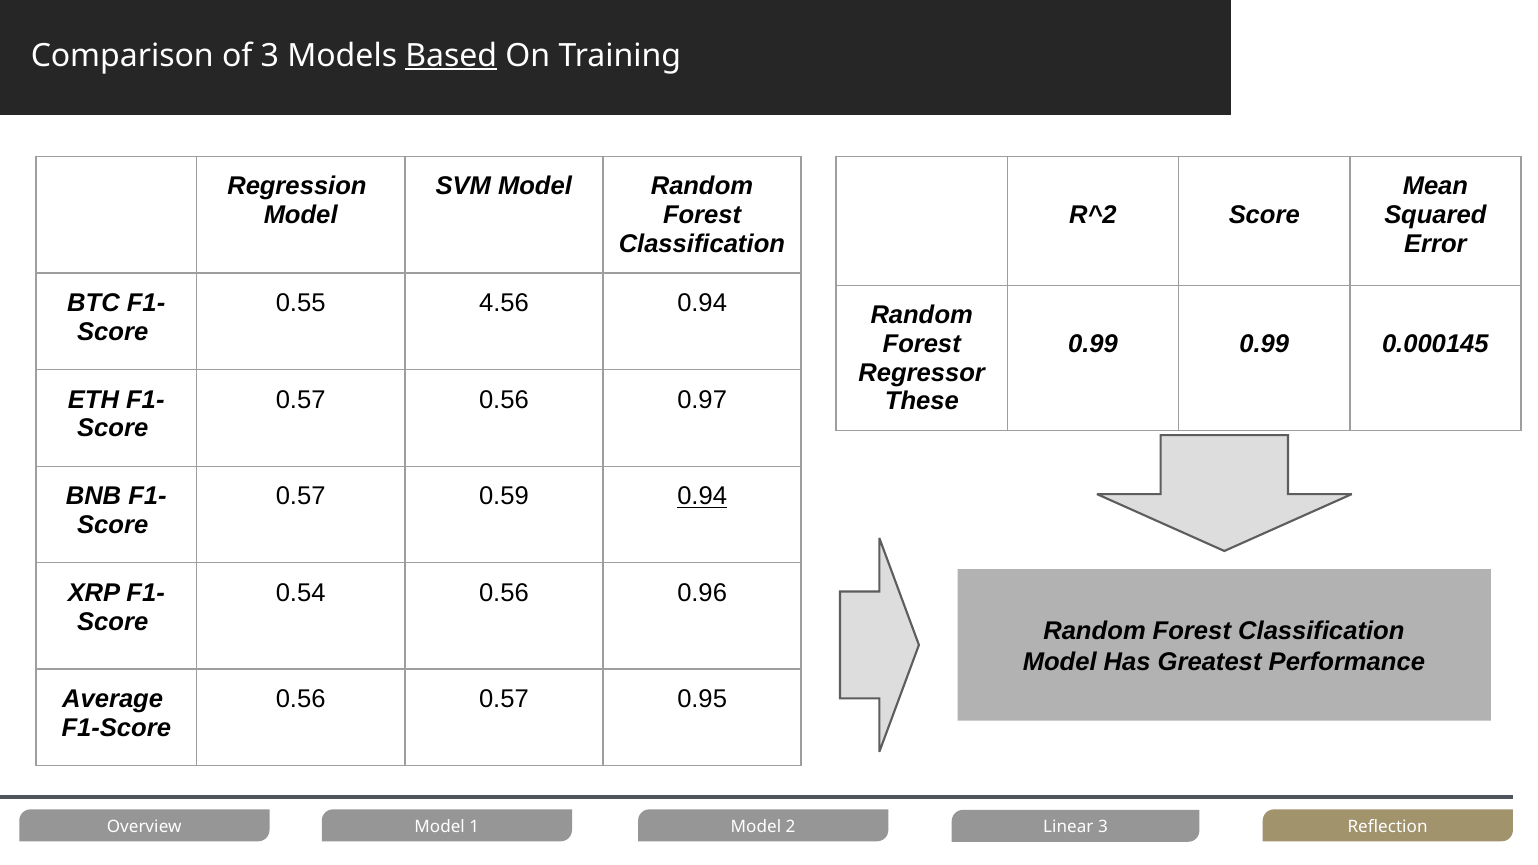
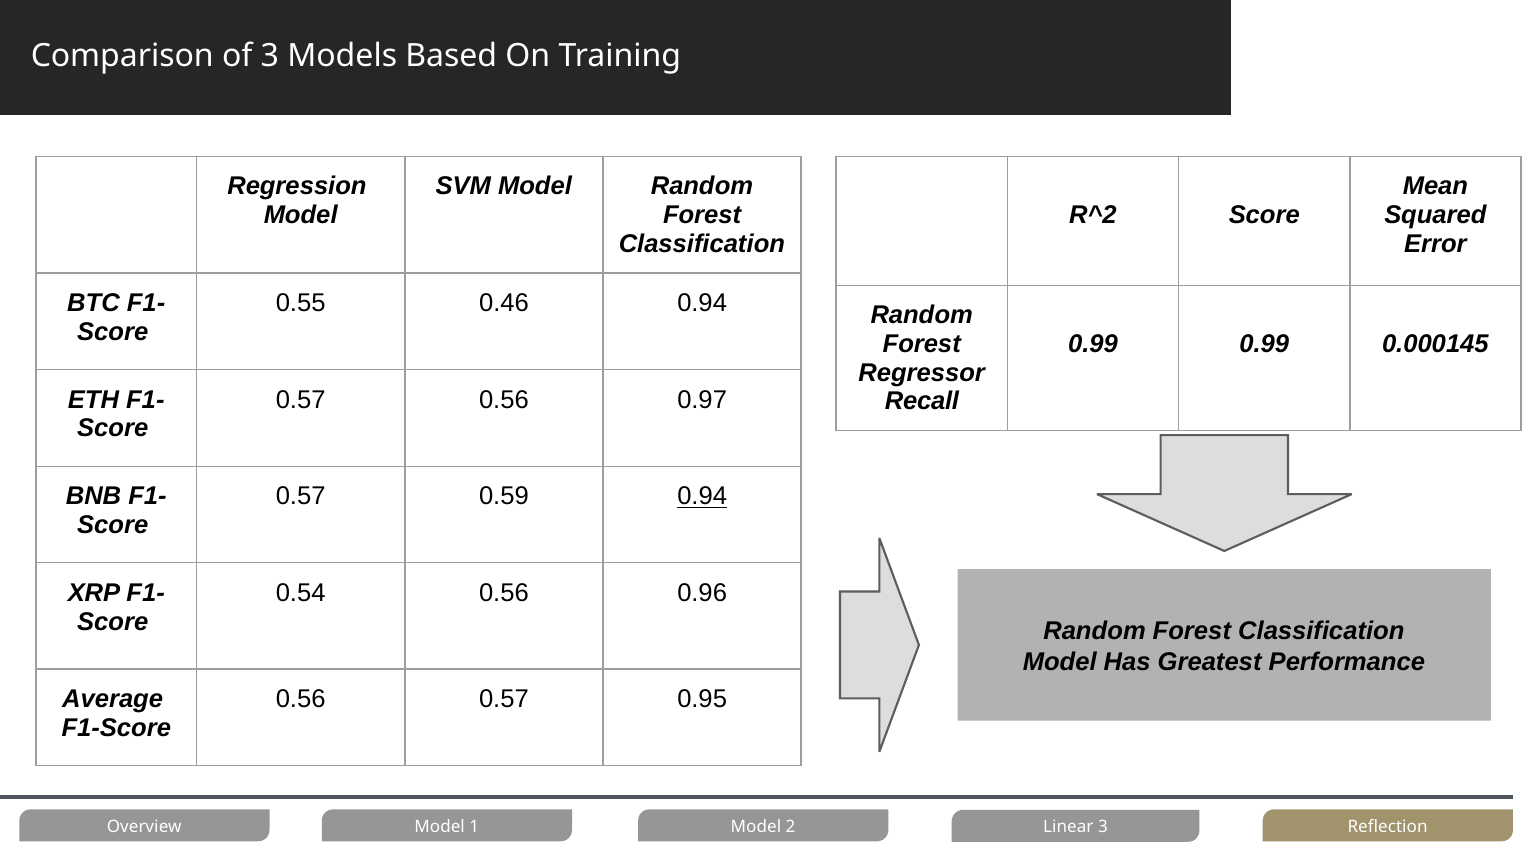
Based underline: present -> none
4.56: 4.56 -> 0.46
These: These -> Recall
